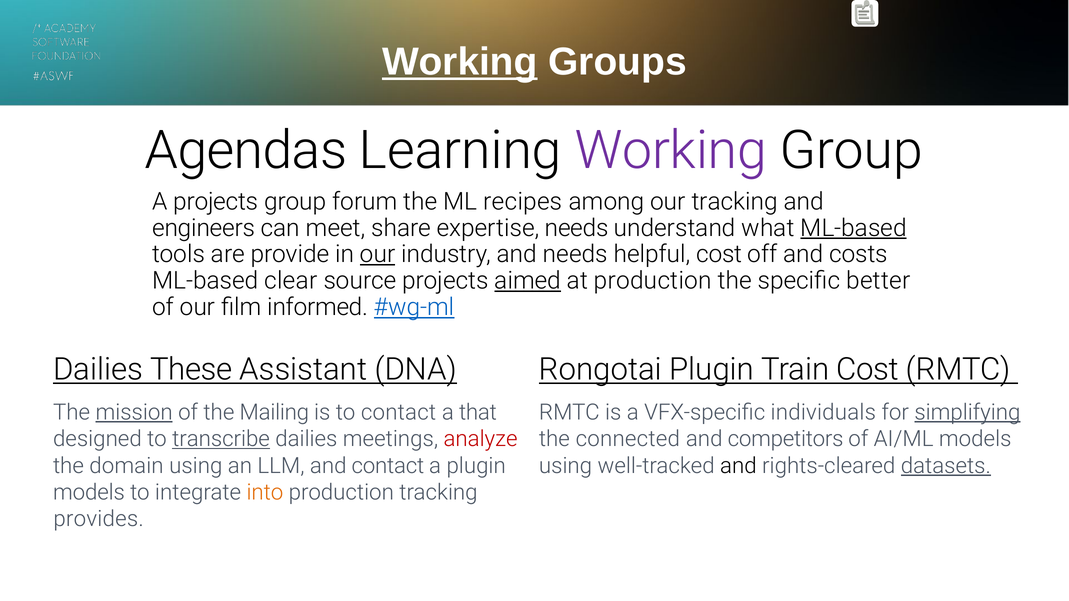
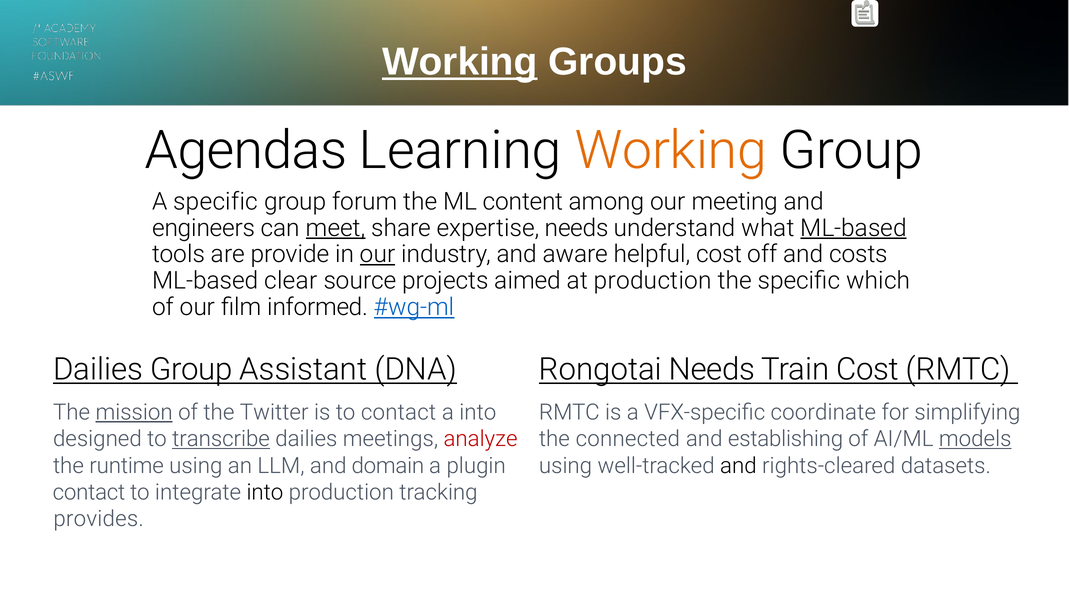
Working at (671, 151) colour: purple -> orange
A projects: projects -> specific
recipes: recipes -> content
our tracking: tracking -> meeting
meet underline: none -> present
and needs: needs -> aware
aimed underline: present -> none
better: better -> which
Dailies These: These -> Group
Rongotai Plugin: Plugin -> Needs
Mailing: Mailing -> Twitter
a that: that -> into
individuals: individuals -> coordinate
simplifying underline: present -> none
competitors: competitors -> establishing
models at (975, 439) underline: none -> present
domain: domain -> runtime
and contact: contact -> domain
datasets underline: present -> none
models at (89, 493): models -> contact
into at (265, 493) colour: orange -> black
